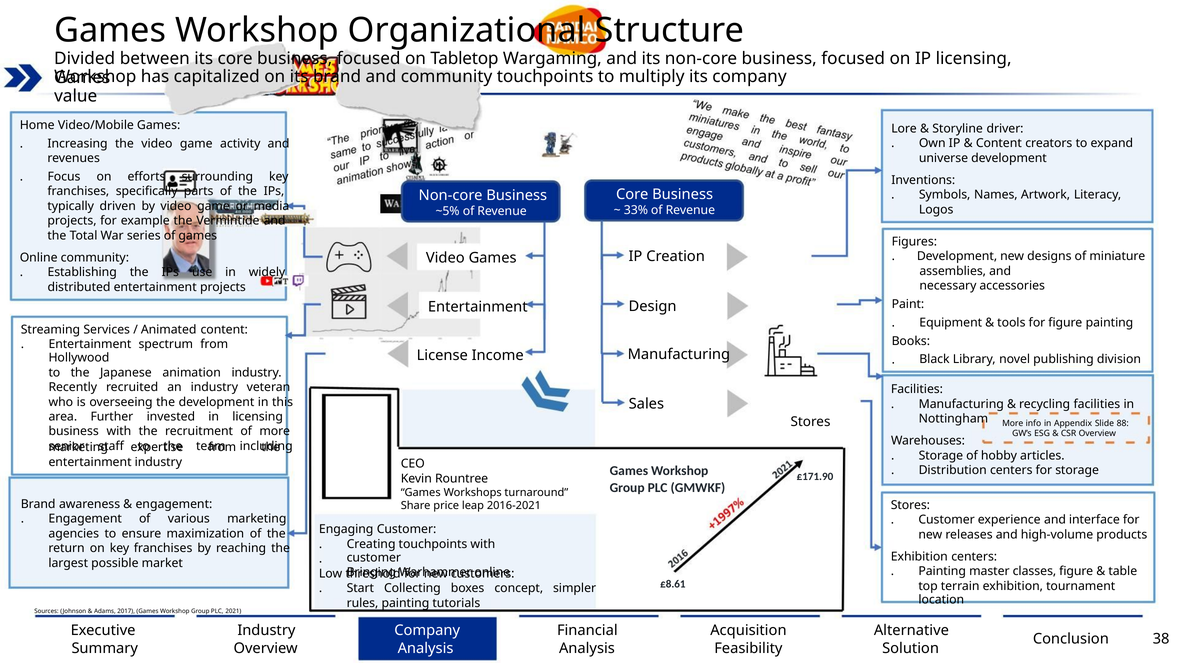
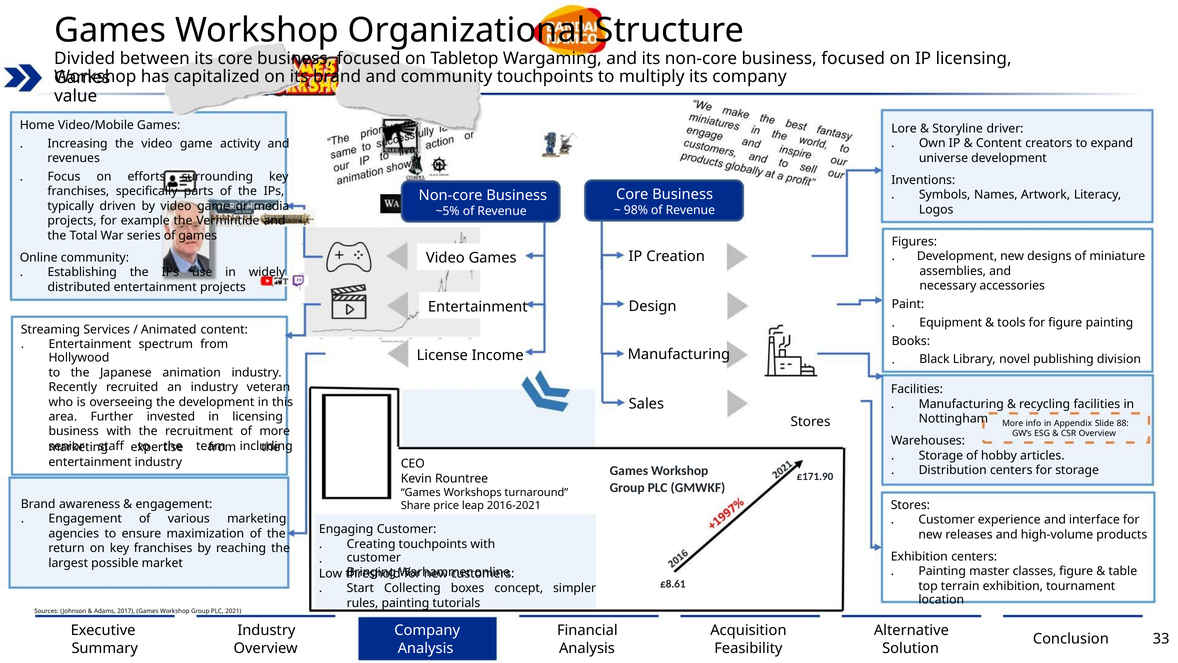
33%: 33% -> 98%
38: 38 -> 33
